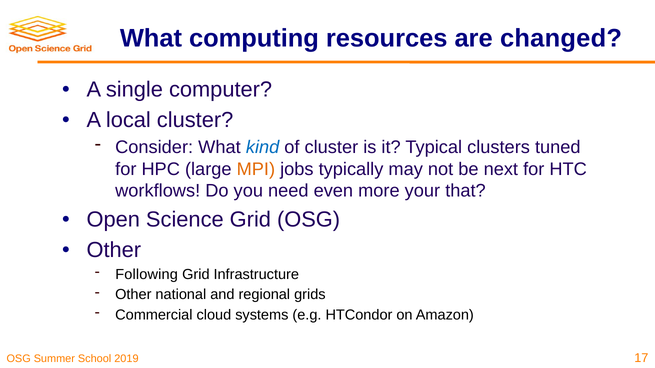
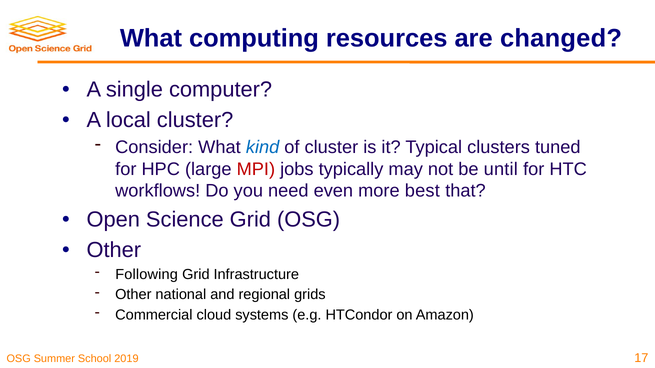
MPI colour: orange -> red
next: next -> until
your: your -> best
